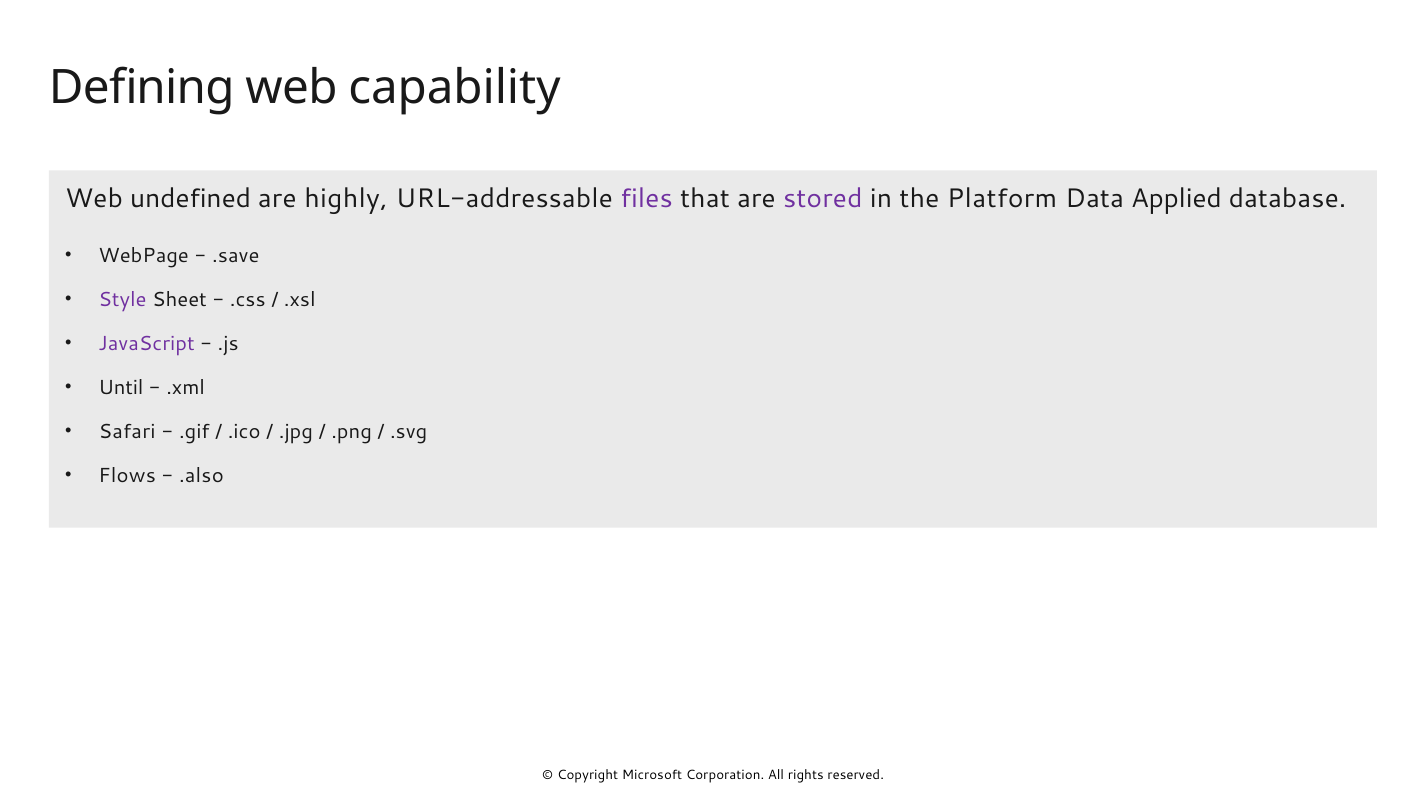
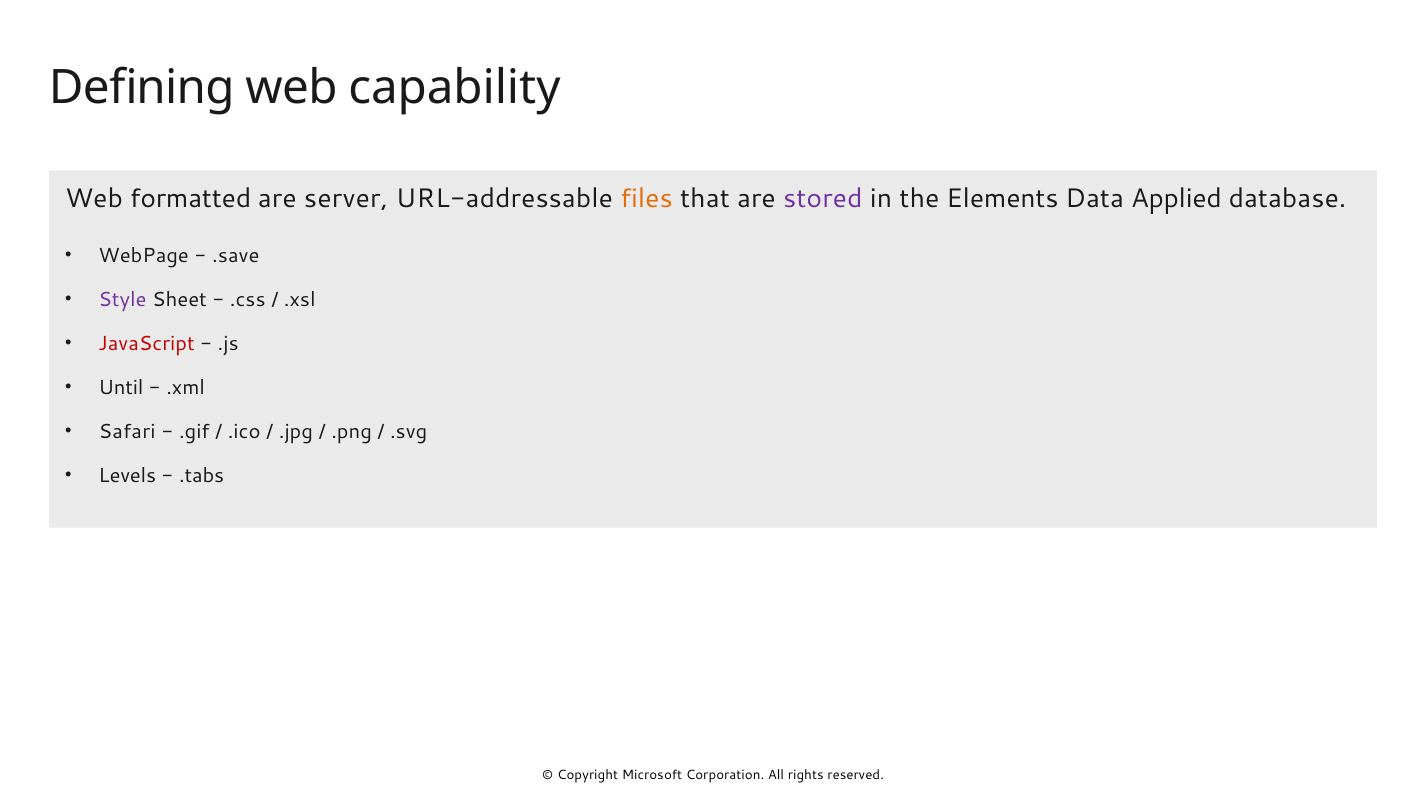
undefined: undefined -> formatted
highly: highly -> server
files colour: purple -> orange
Platform: Platform -> Elements
JavaScript colour: purple -> red
Flows: Flows -> Levels
.also: .also -> .tabs
